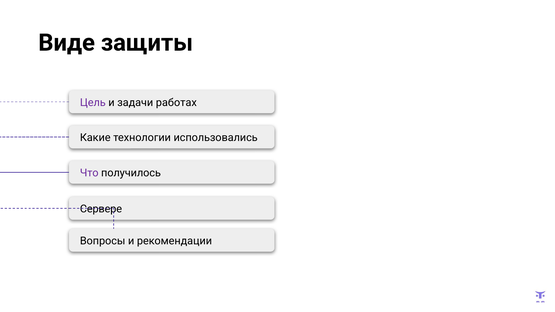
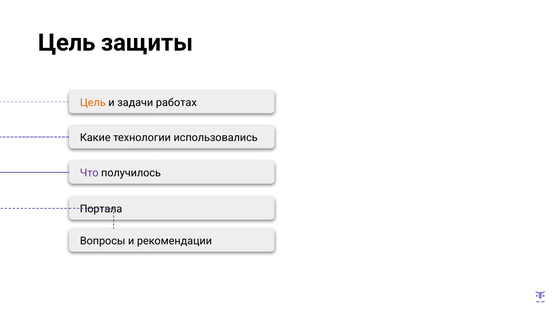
Виде at (67, 43): Виде -> Цель
Цель at (93, 103) colour: purple -> orange
Сервере: Сервере -> Портала
